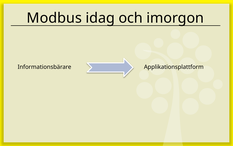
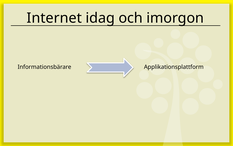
Modbus: Modbus -> Internet
